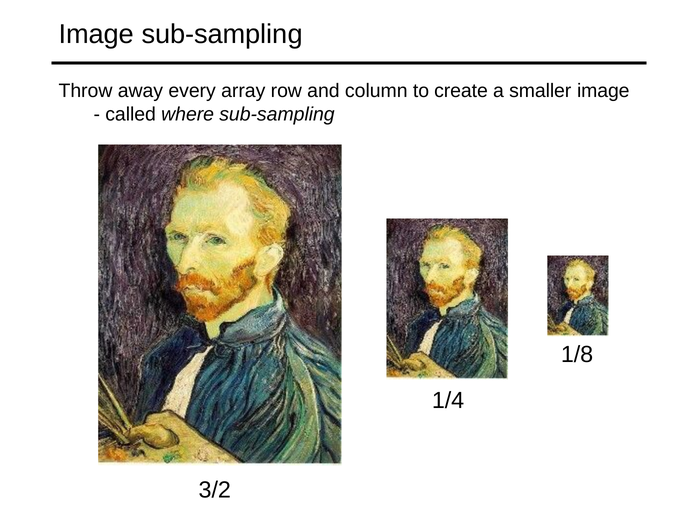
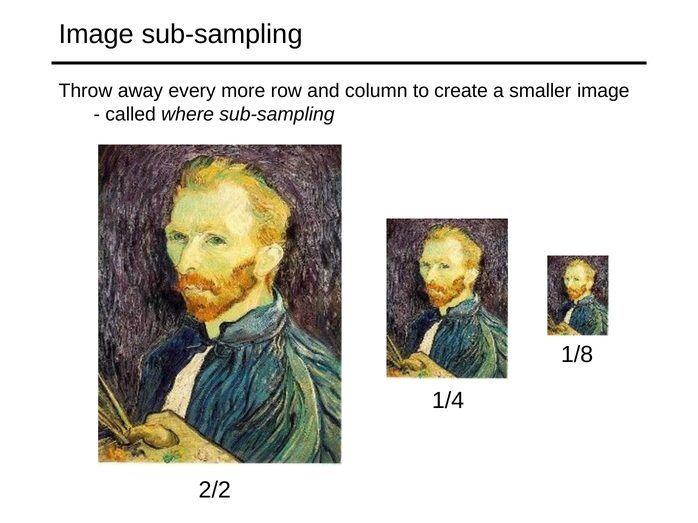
array: array -> more
3/2: 3/2 -> 2/2
